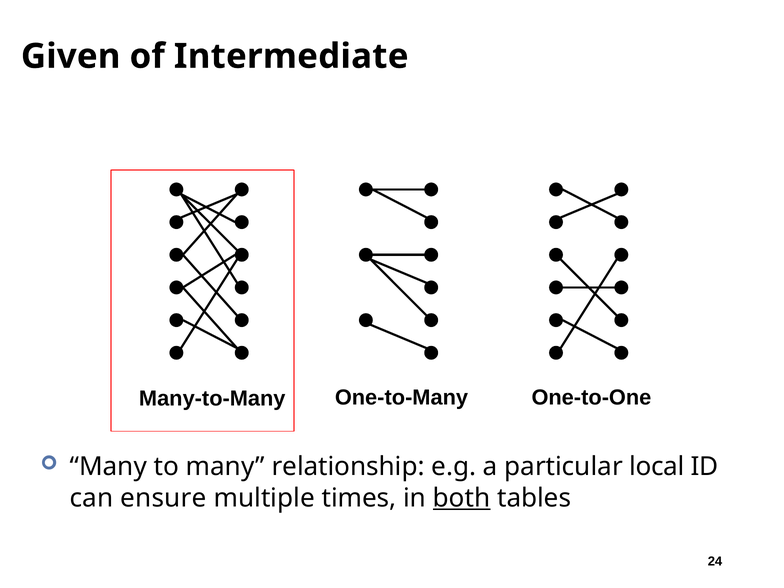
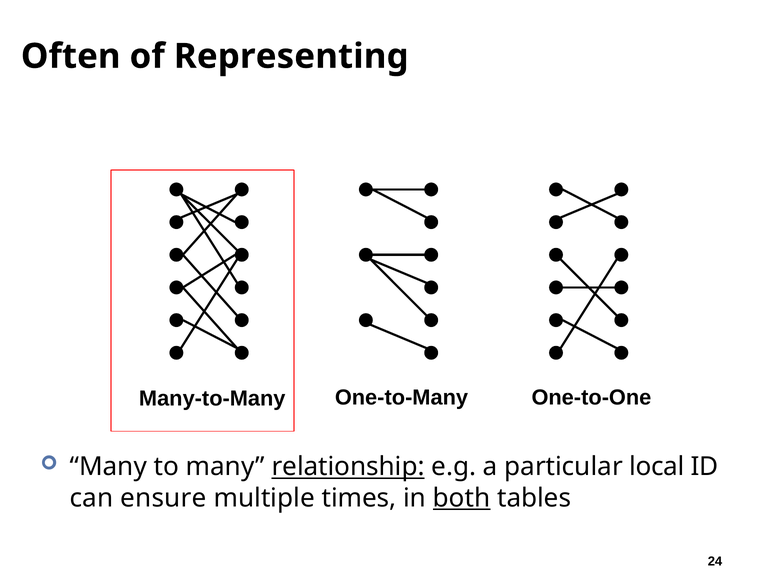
Given: Given -> Often
Intermediate: Intermediate -> Representing
relationship underline: none -> present
